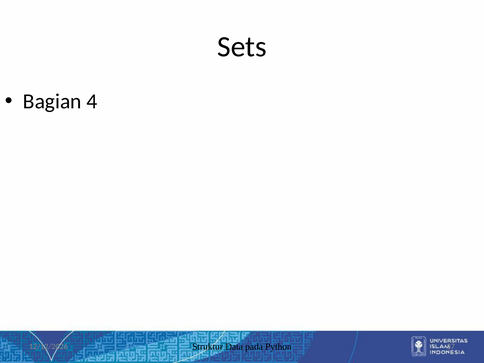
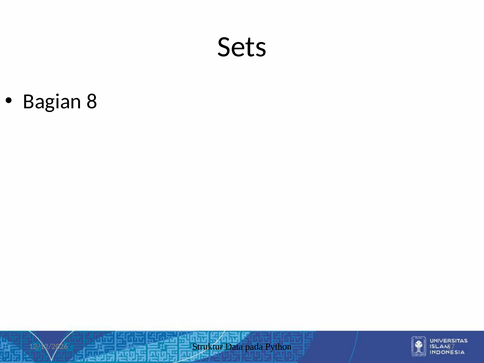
4: 4 -> 8
